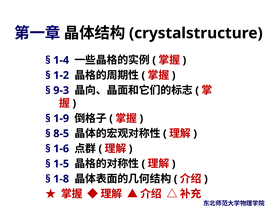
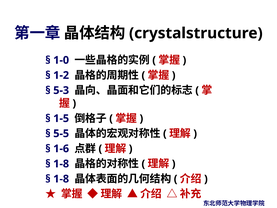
1-4: 1-4 -> 1-0
9-3: 9-3 -> 5-3
1-9: 1-9 -> 1-5
8-5: 8-5 -> 5-5
1-5 at (61, 164): 1-5 -> 1-8
